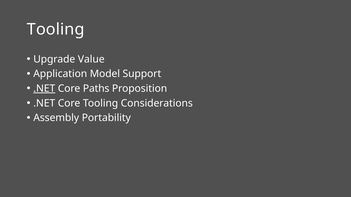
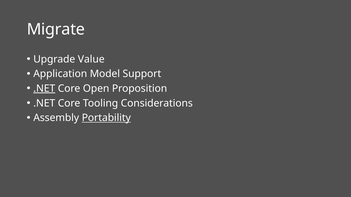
Tooling at (56, 29): Tooling -> Migrate
Paths: Paths -> Open
Portability underline: none -> present
